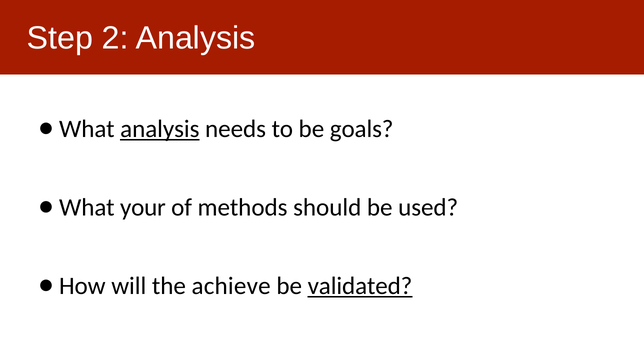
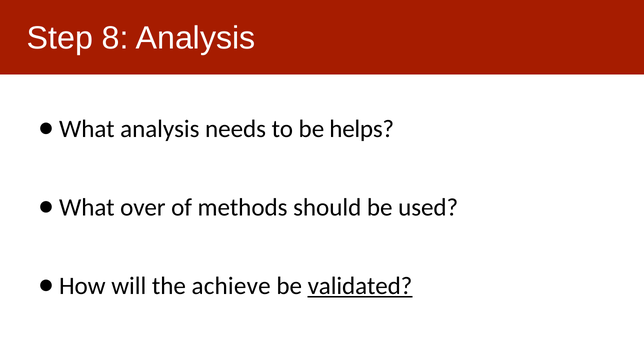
2: 2 -> 8
analysis at (160, 129) underline: present -> none
goals: goals -> helps
your: your -> over
